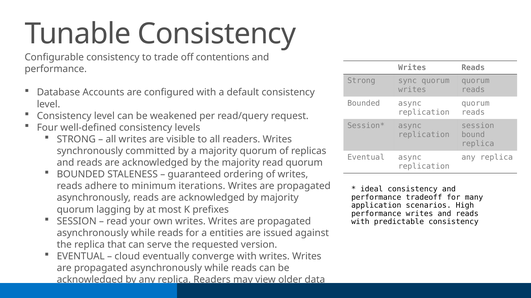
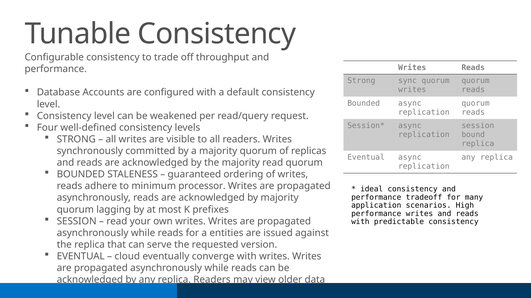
contentions: contentions -> throughput
iterations: iterations -> processor
